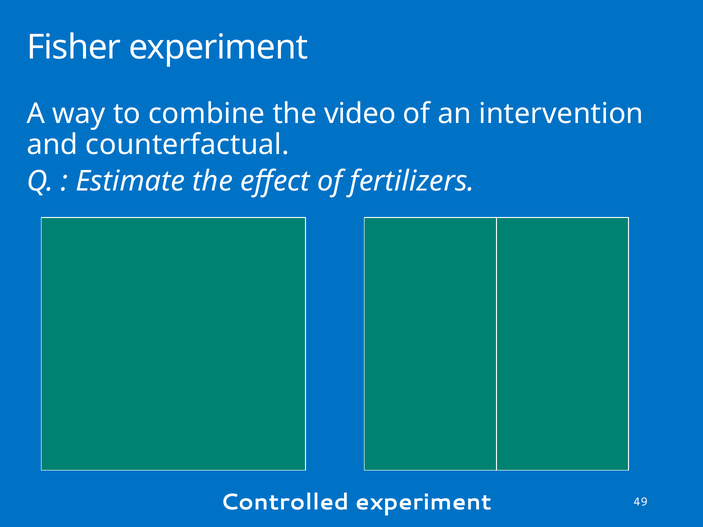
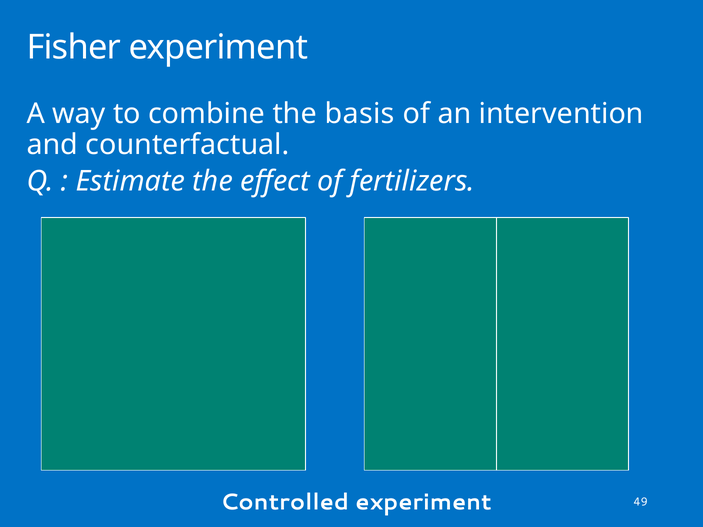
video: video -> basis
